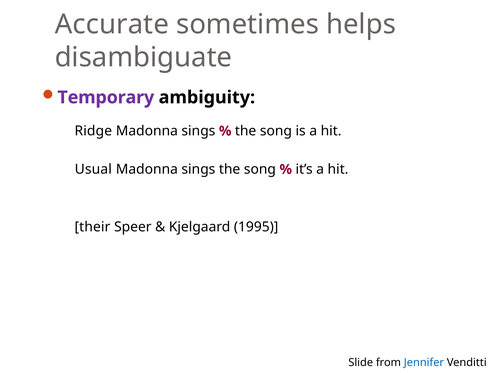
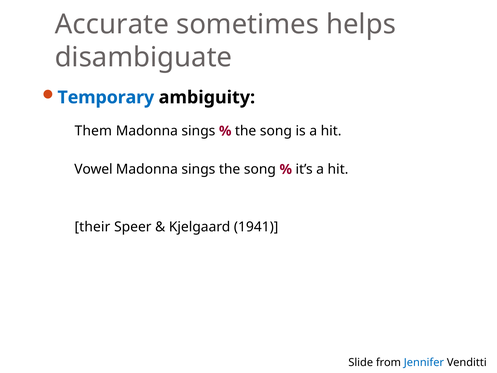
Temporary colour: purple -> blue
Ridge: Ridge -> Them
Usual: Usual -> Vowel
1995: 1995 -> 1941
